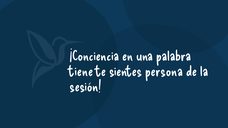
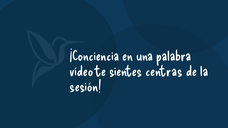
tiene: tiene -> vídeo
persona: persona -> centras
